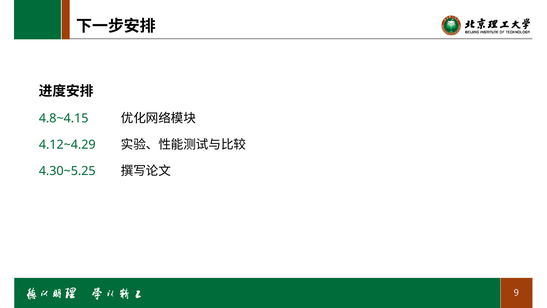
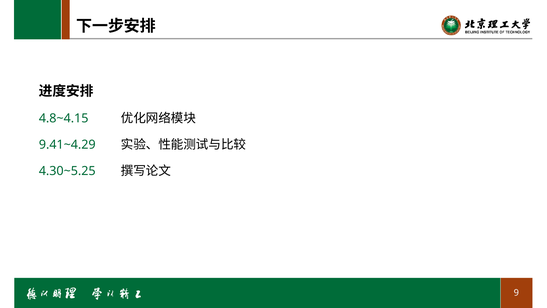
4.12~4.29: 4.12~4.29 -> 9.41~4.29
